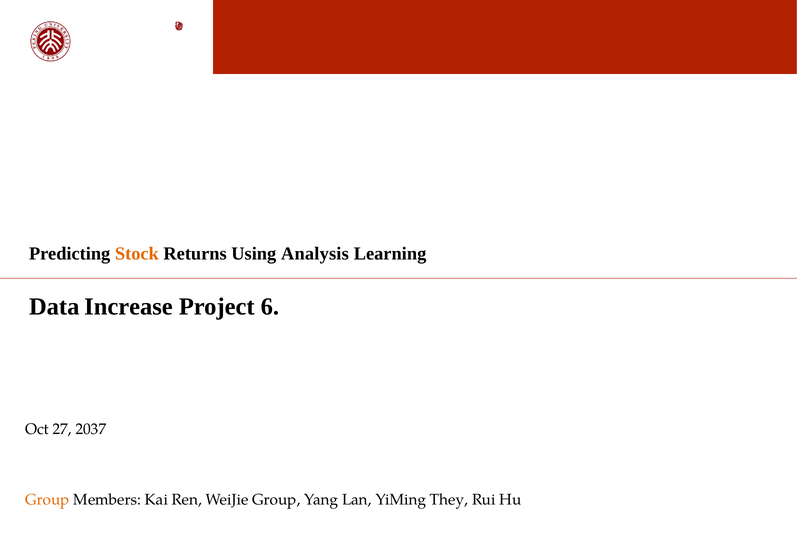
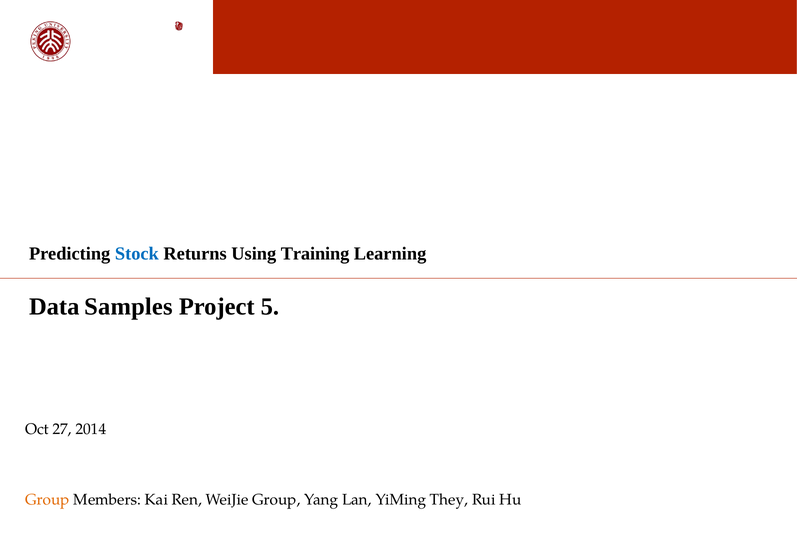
Stock colour: orange -> blue
Analysis: Analysis -> Training
Increase: Increase -> Samples
6: 6 -> 5
2037: 2037 -> 2014
